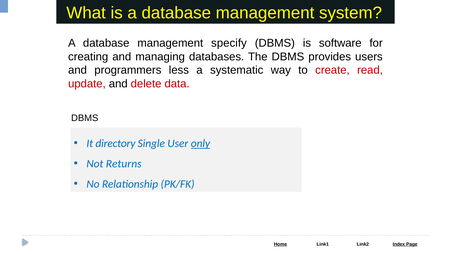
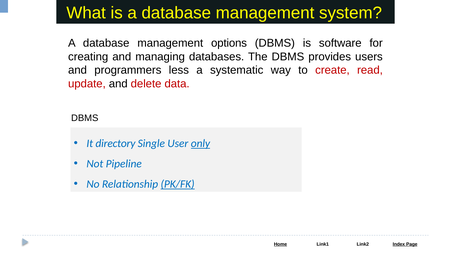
specify: specify -> options
Returns: Returns -> Pipeline
PK/FK underline: none -> present
